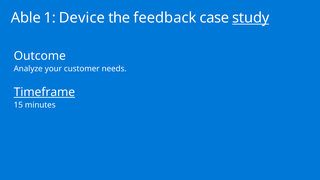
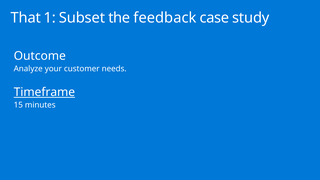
Able: Able -> That
Device: Device -> Subset
study underline: present -> none
